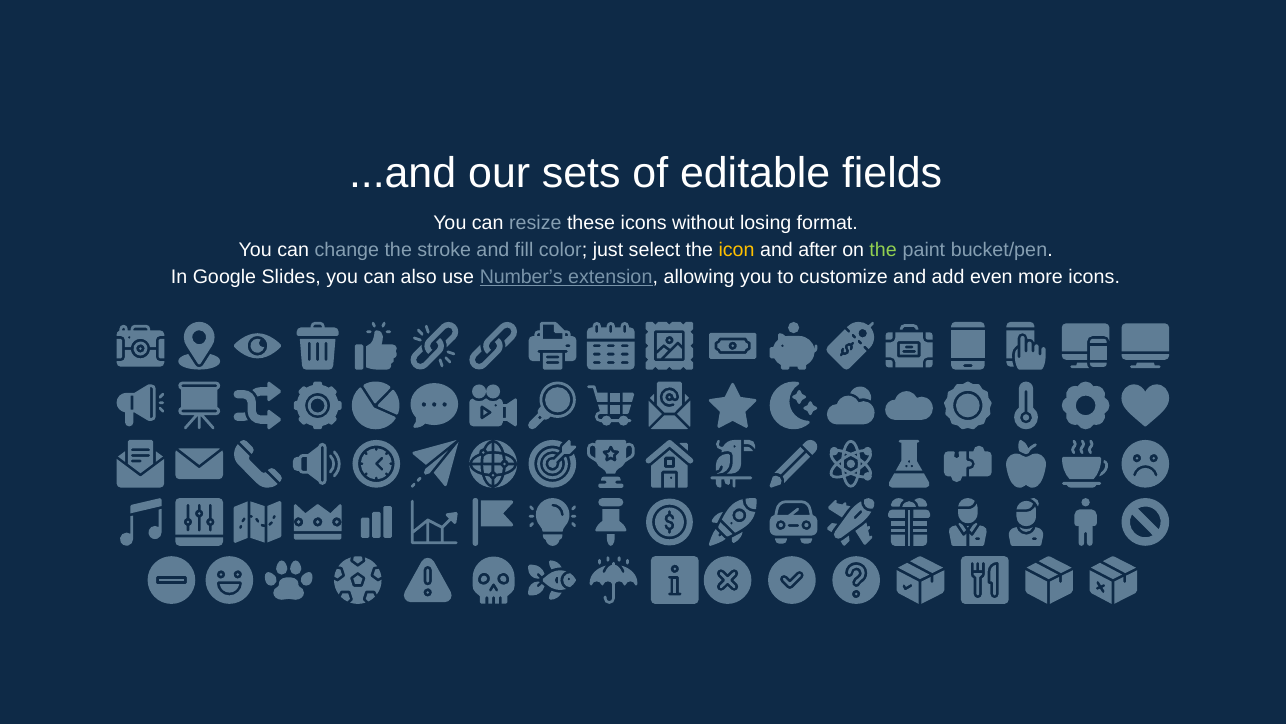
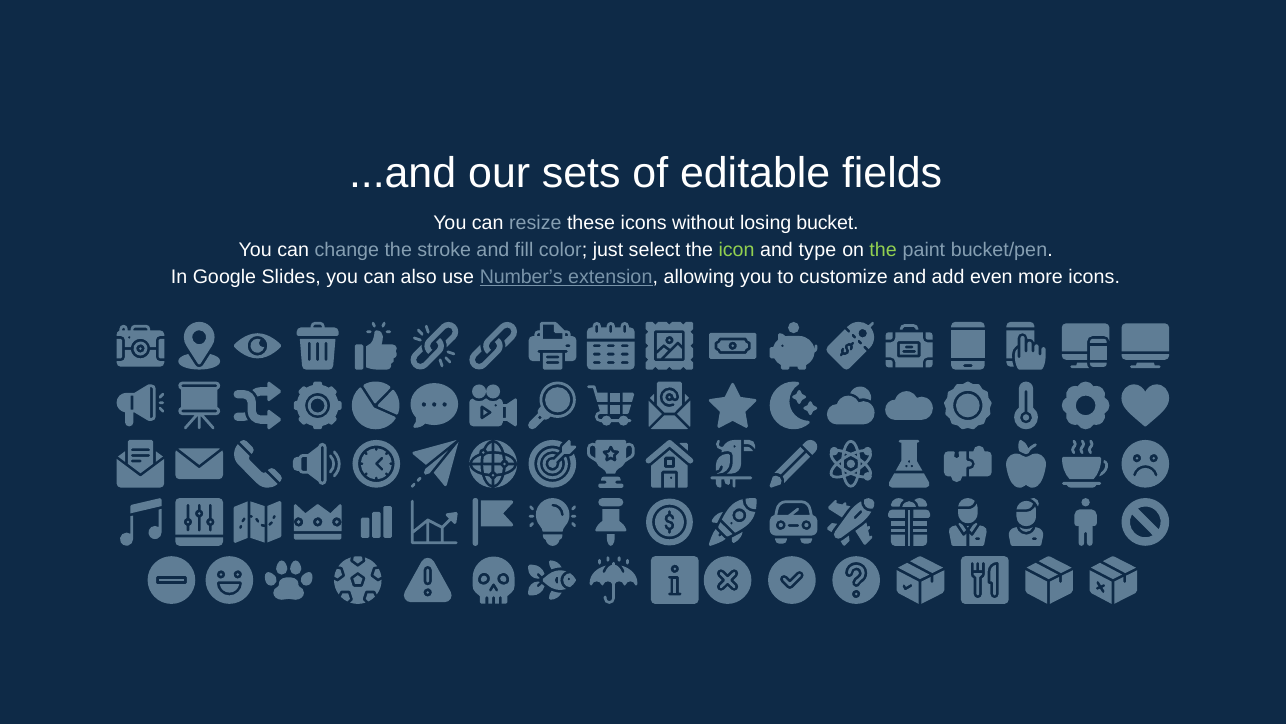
format: format -> bucket
icon colour: yellow -> light green
after: after -> type
